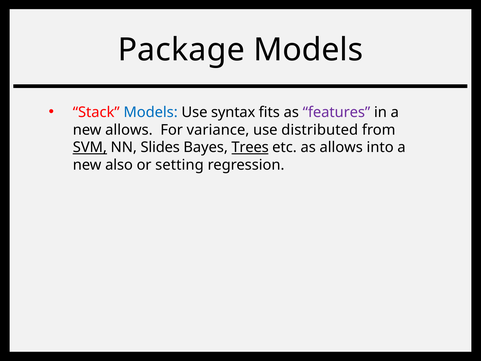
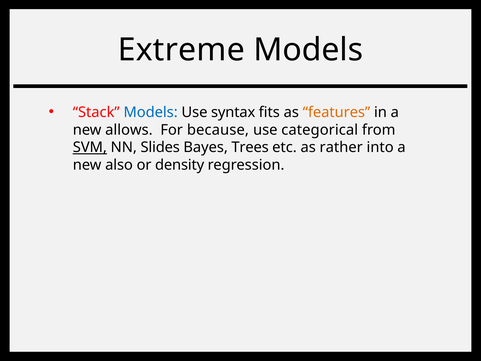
Package: Package -> Extreme
features colour: purple -> orange
variance: variance -> because
distributed: distributed -> categorical
Trees underline: present -> none
as allows: allows -> rather
setting: setting -> density
